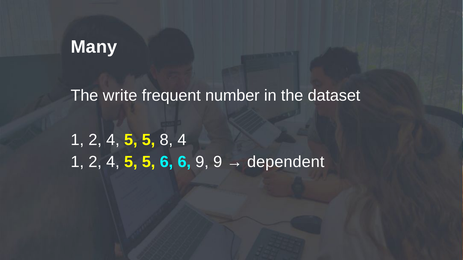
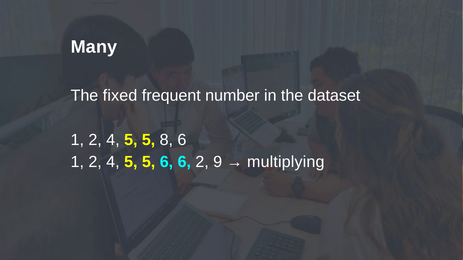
write: write -> fixed
8 4: 4 -> 6
6 9: 9 -> 2
dependent: dependent -> multiplying
